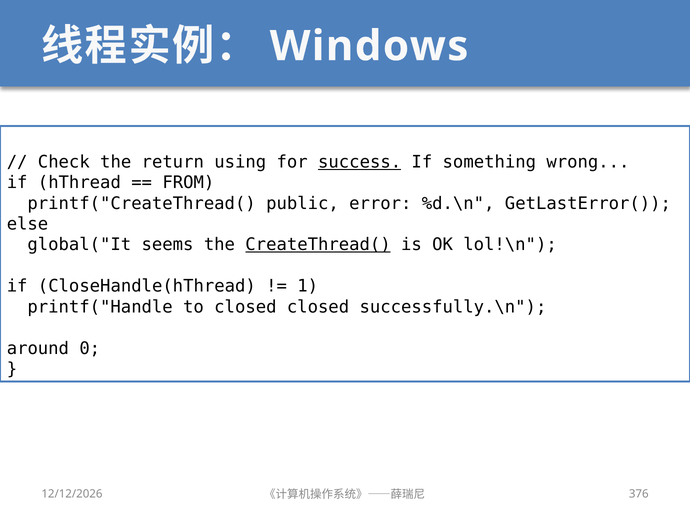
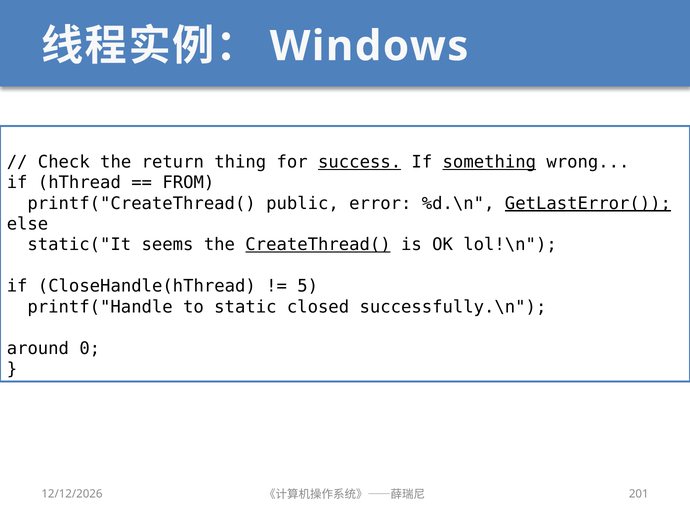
using: using -> thing
something underline: none -> present
GetLastError( underline: none -> present
global("It: global("It -> static("It
1: 1 -> 5
to closed: closed -> static
376: 376 -> 201
